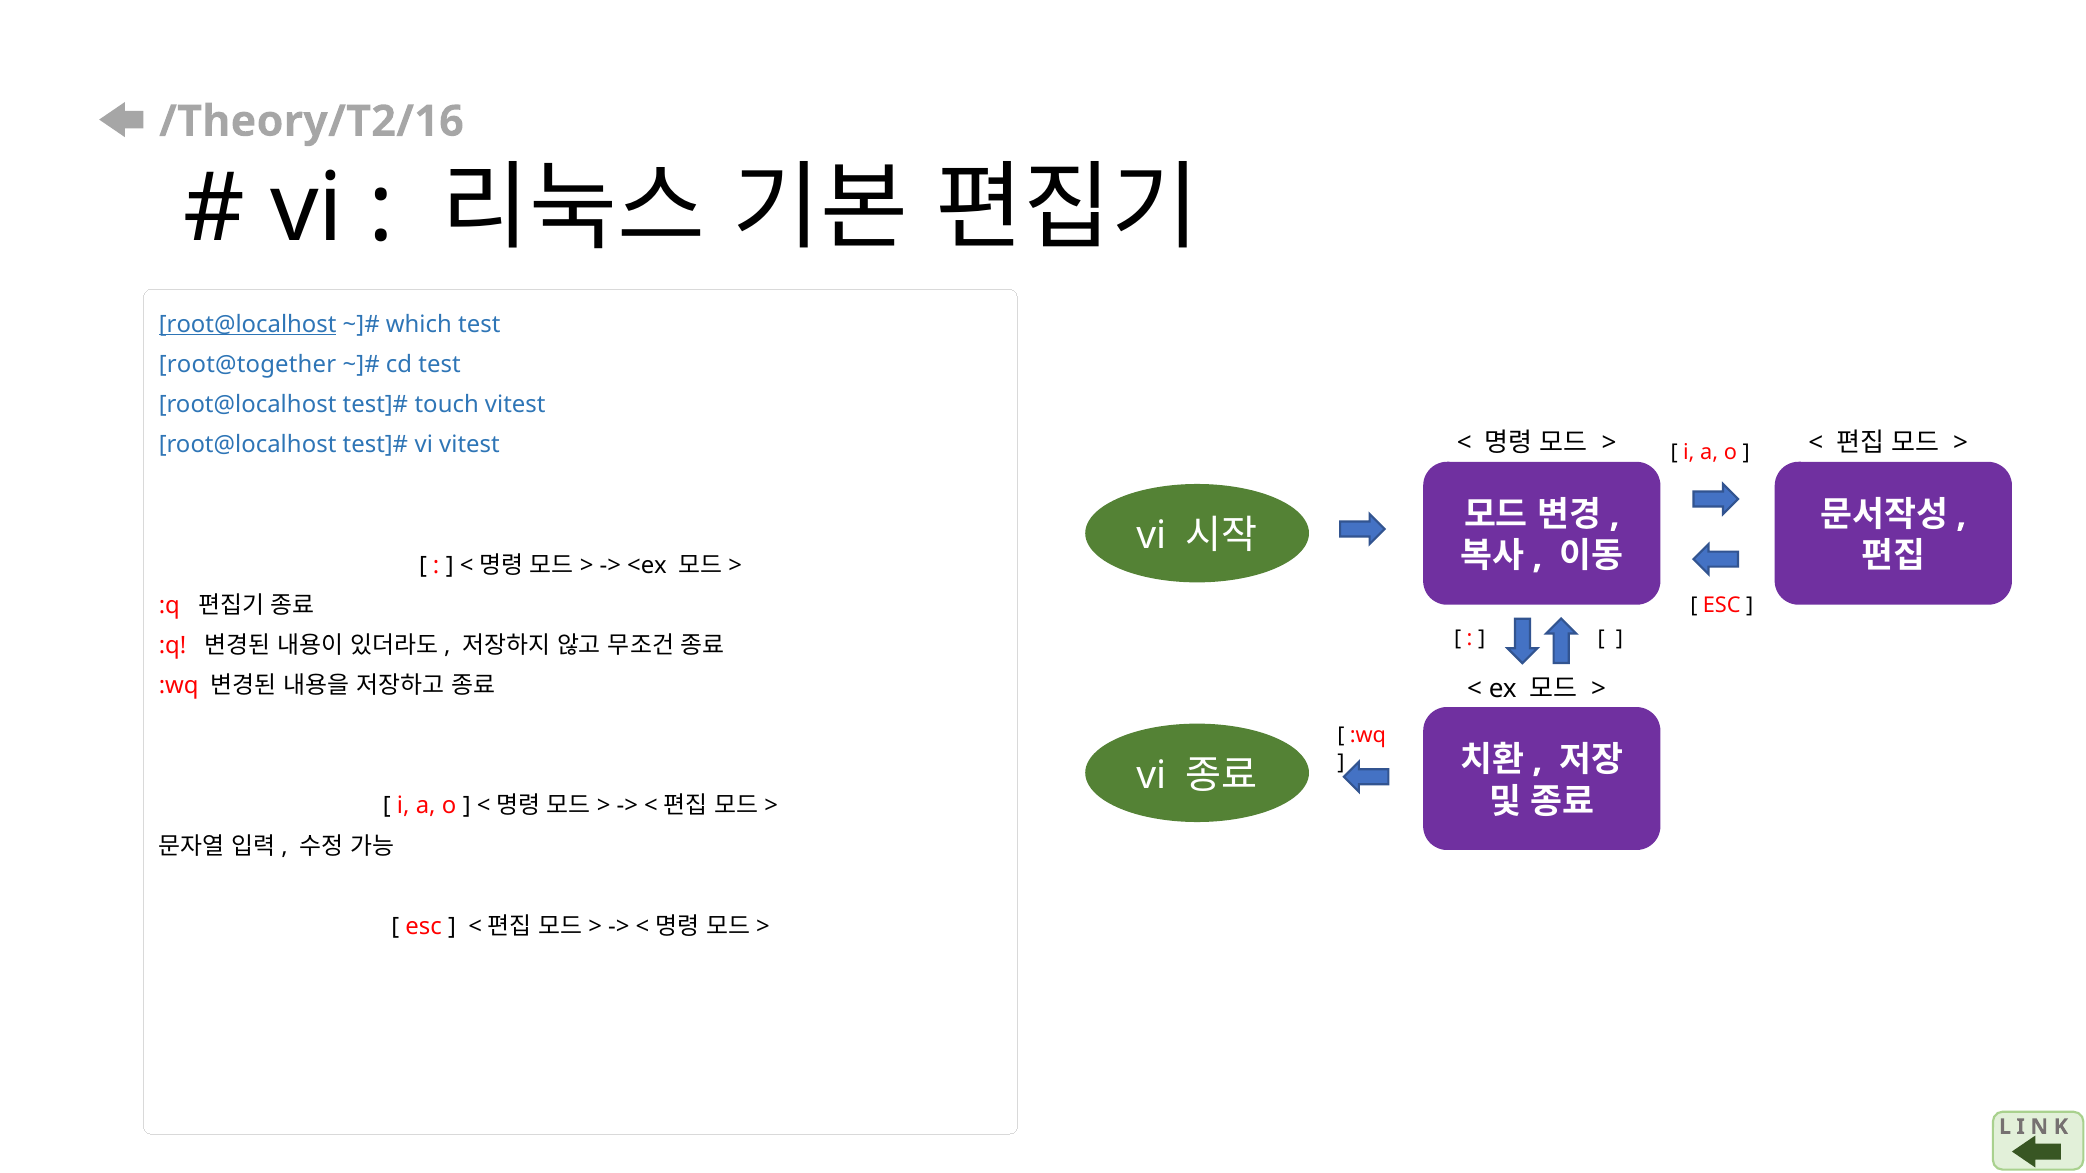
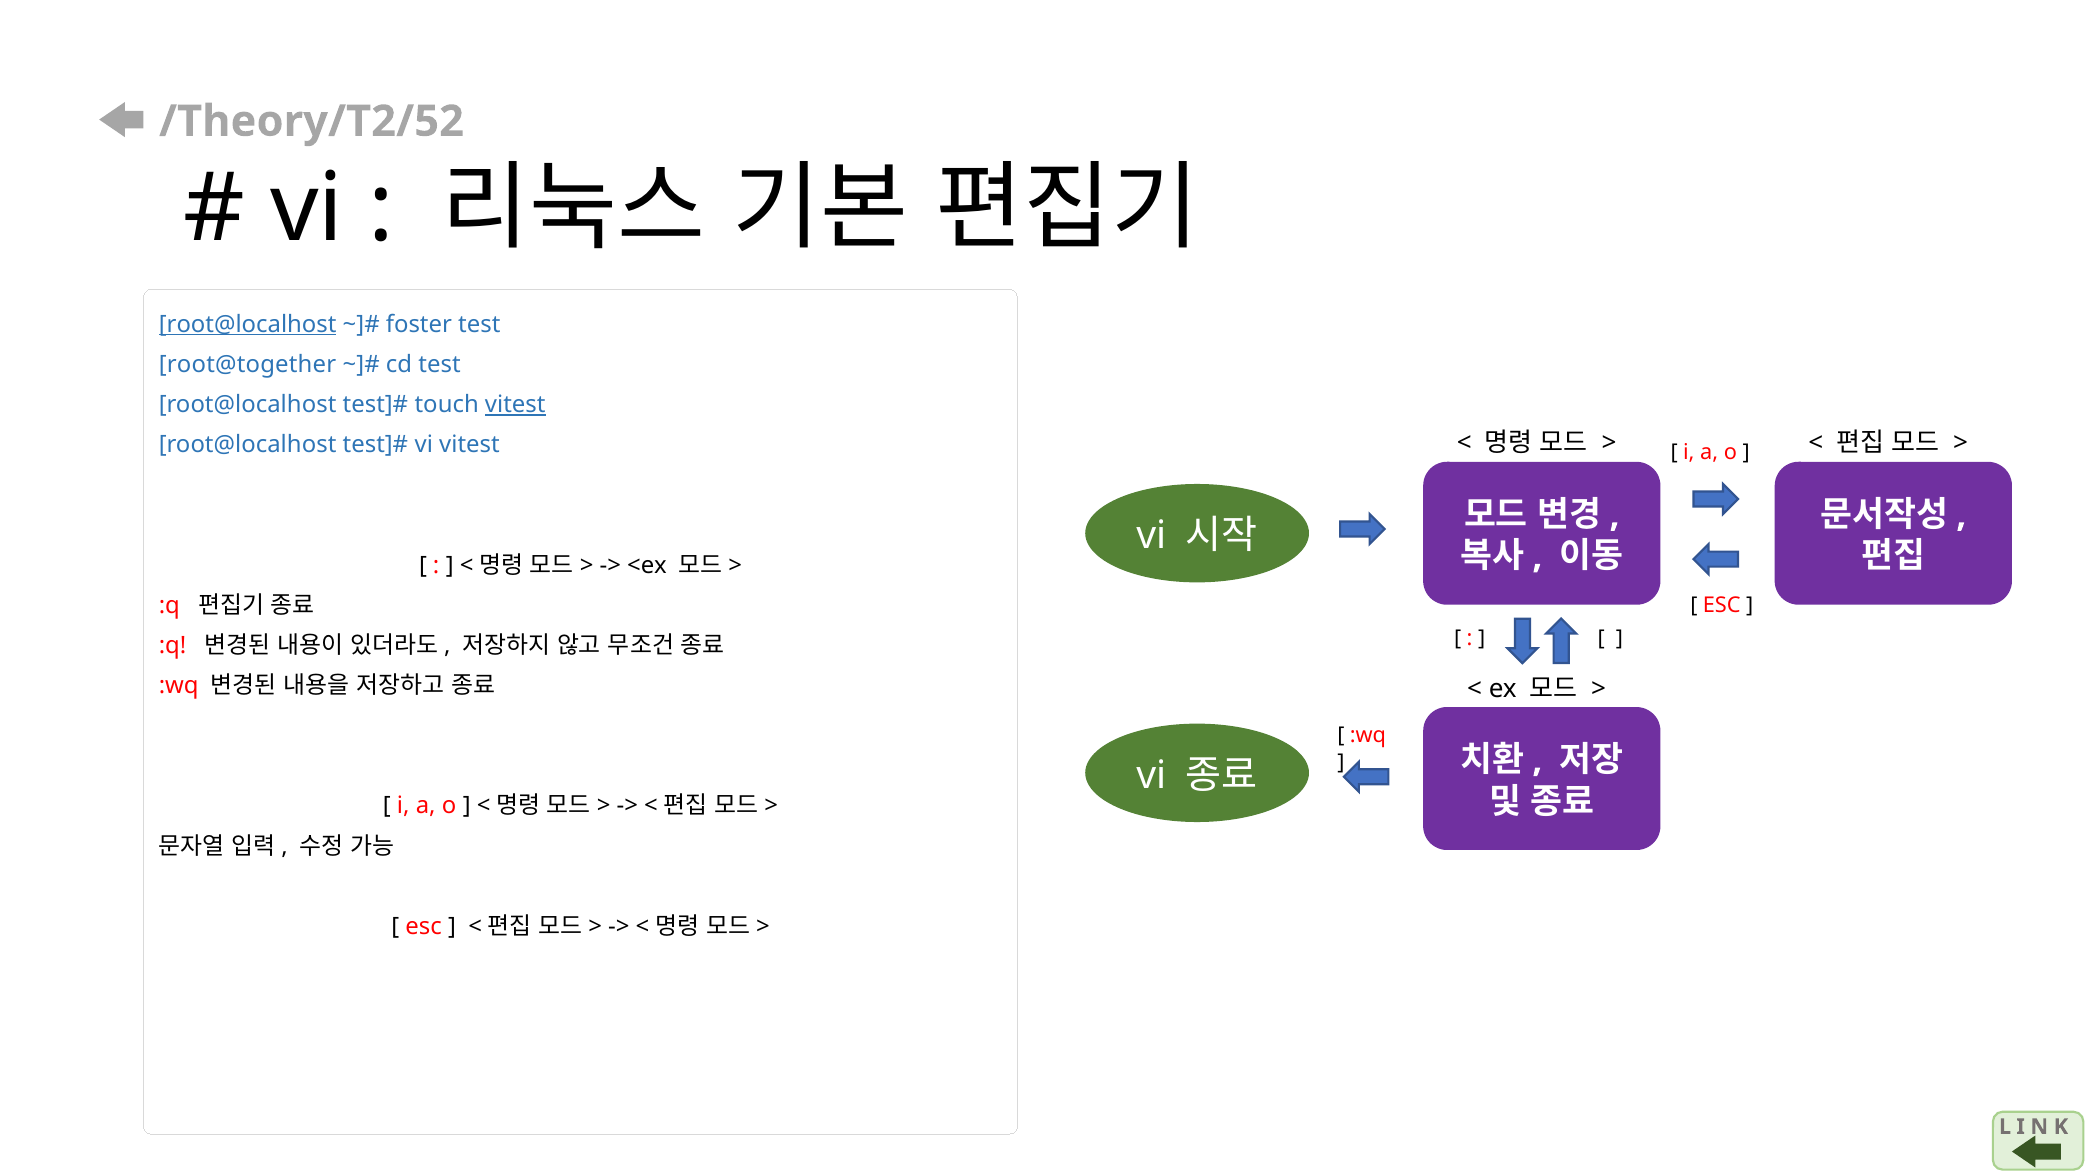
/Theory/T2/16: /Theory/T2/16 -> /Theory/T2/52
which: which -> foster
vitest at (515, 405) underline: none -> present
